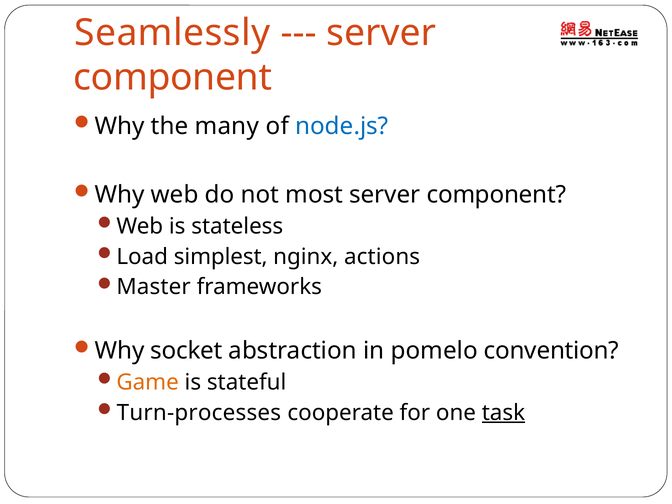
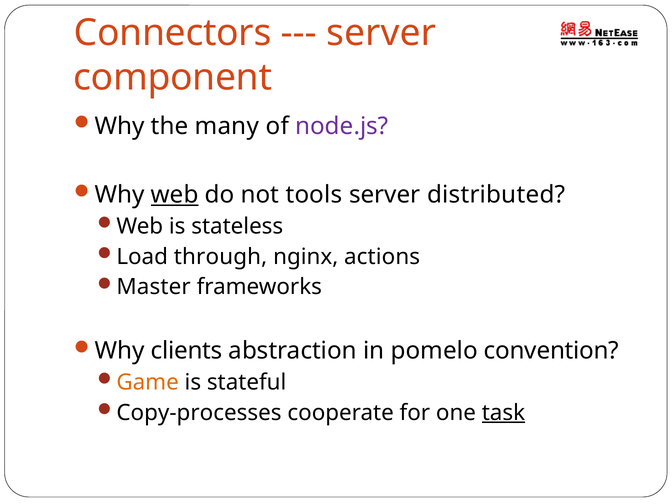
Seamlessly: Seamlessly -> Connectors
node.js colour: blue -> purple
web at (175, 195) underline: none -> present
most: most -> tools
component at (496, 195): component -> distributed
simplest: simplest -> through
socket: socket -> clients
Turn-processes: Turn-processes -> Copy-processes
